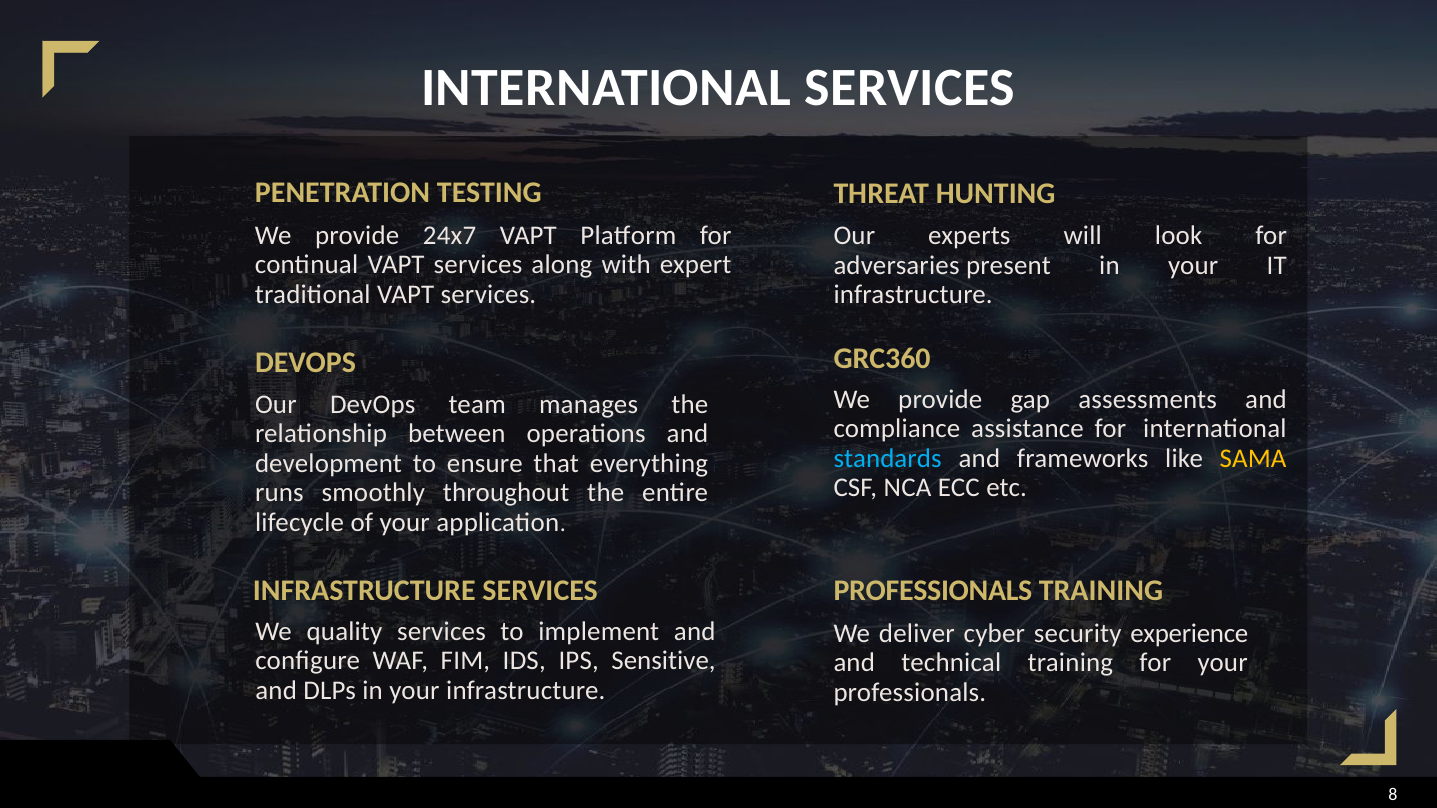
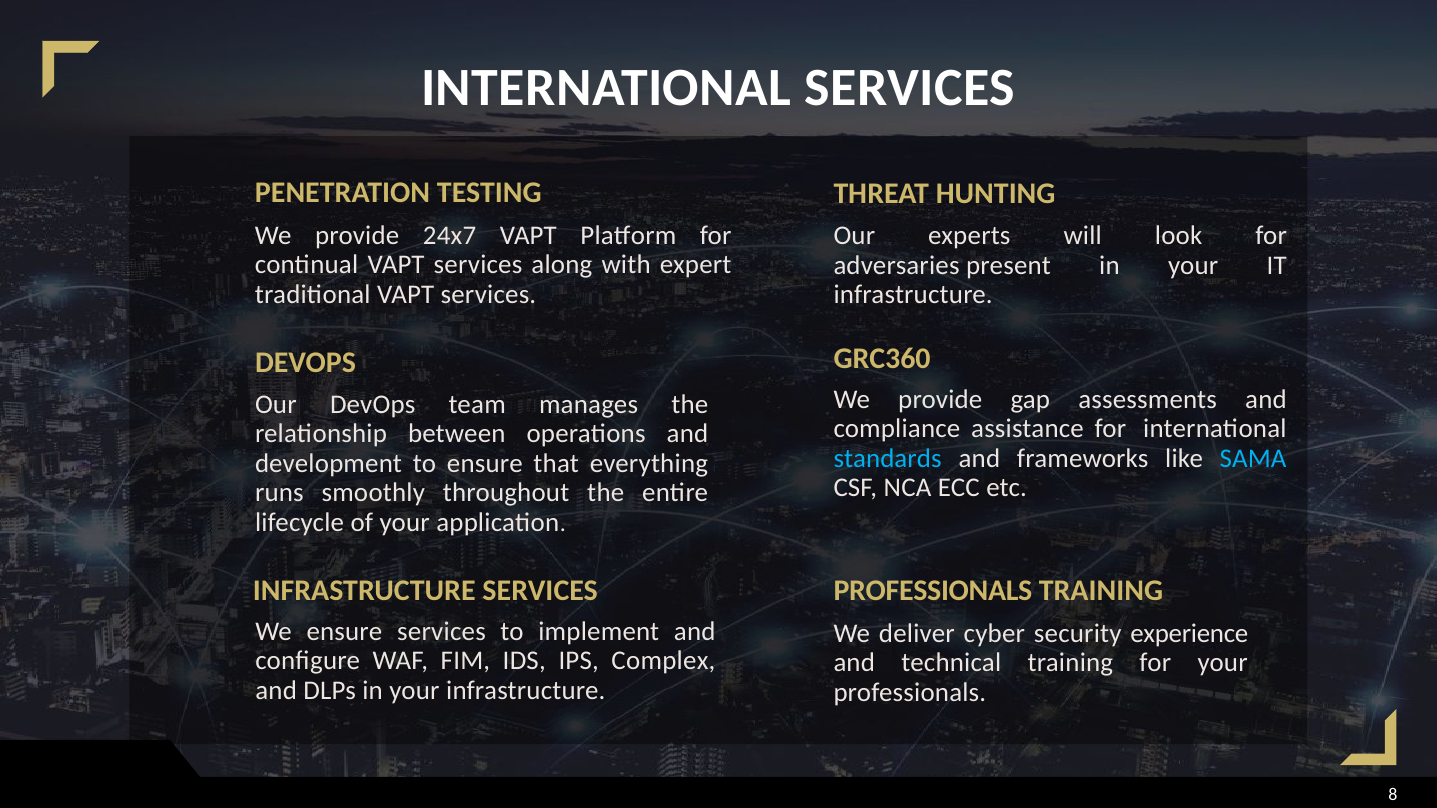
SAMA colour: yellow -> light blue
We quality: quality -> ensure
Sensitive: Sensitive -> Complex
